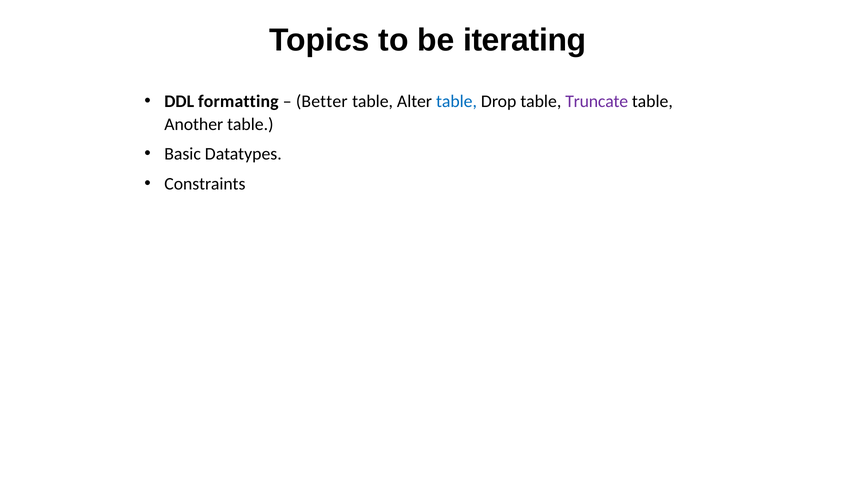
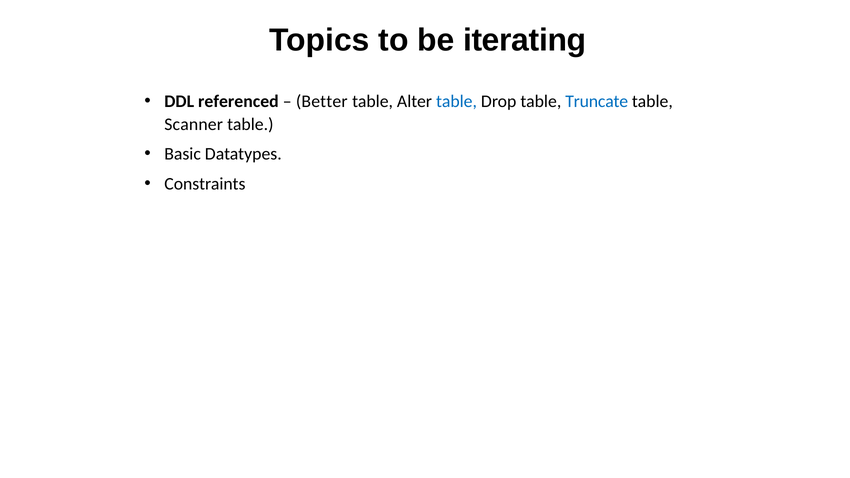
formatting: formatting -> referenced
Truncate colour: purple -> blue
Another: Another -> Scanner
